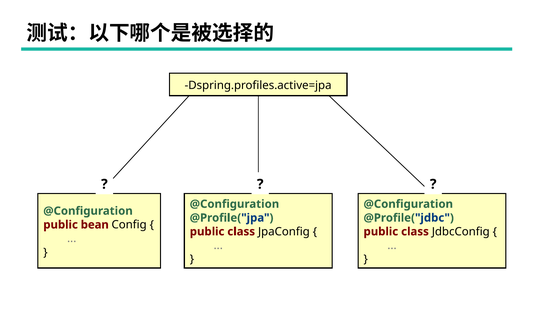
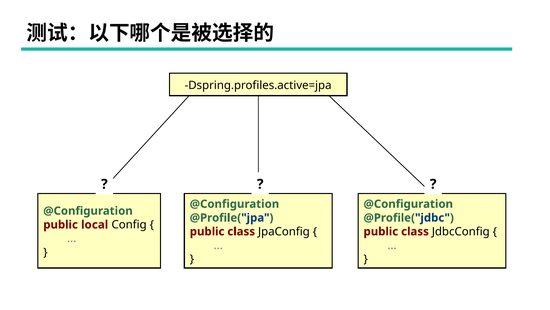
bean: bean -> local
